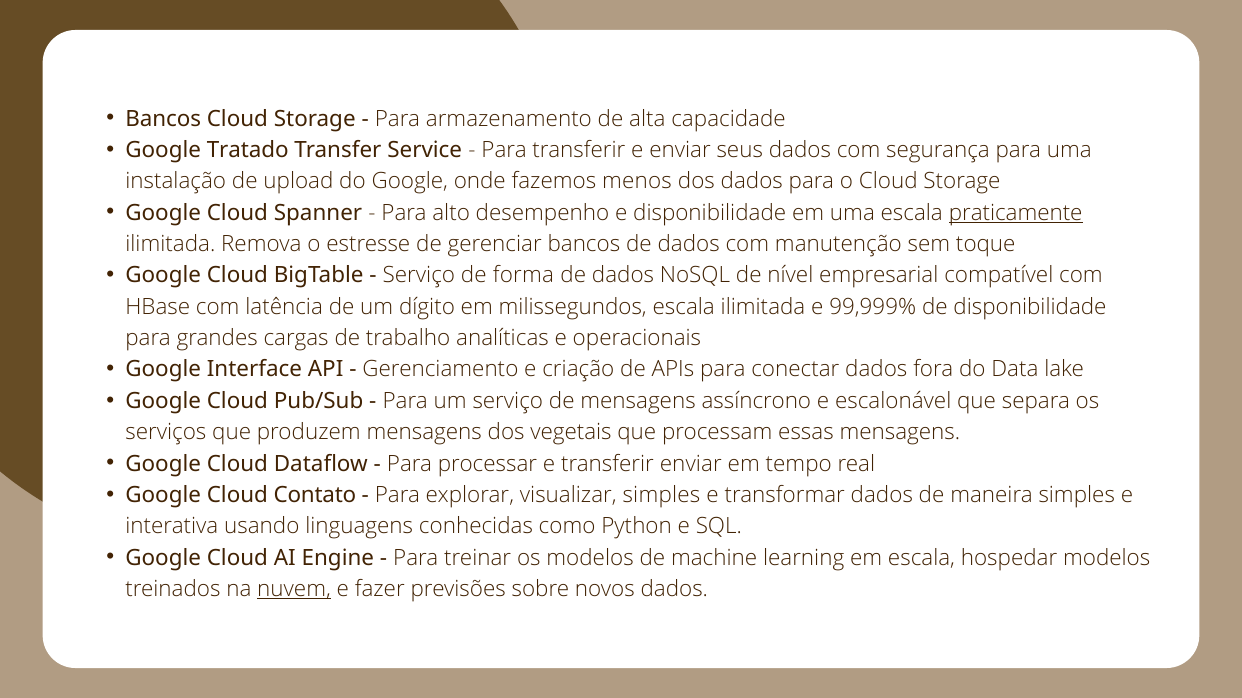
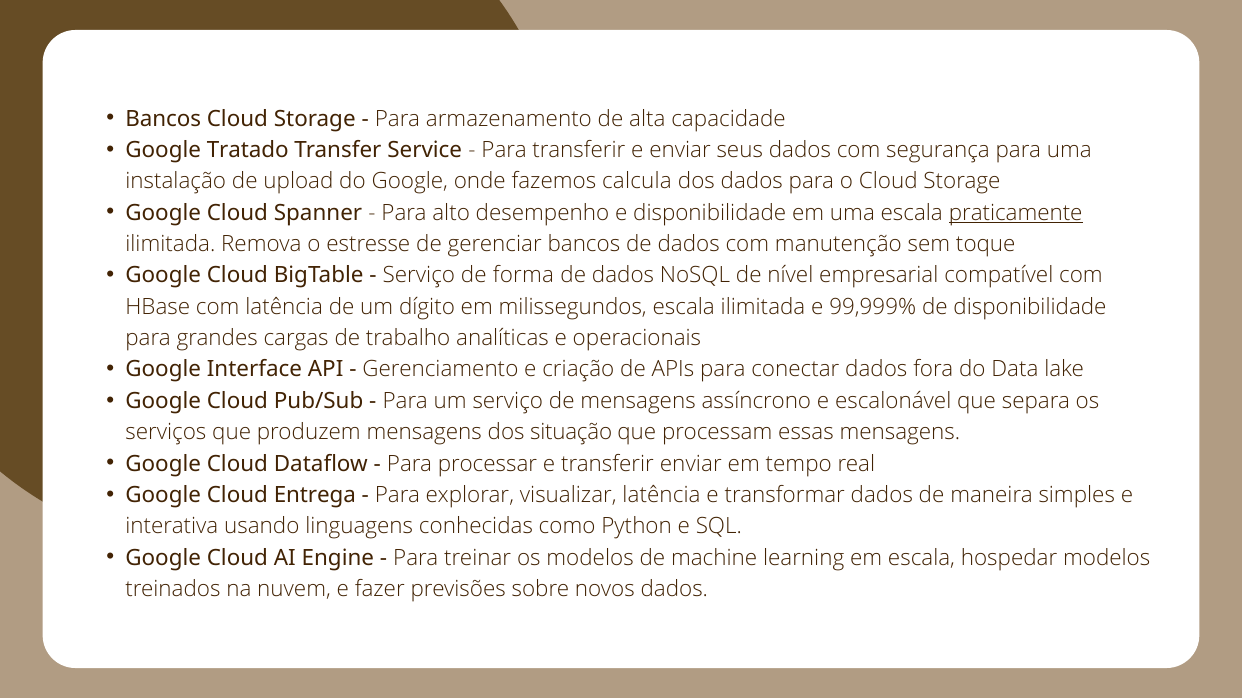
menos: menos -> calcula
vegetais: vegetais -> situação
Contato: Contato -> Entrega
visualizar simples: simples -> latência
nuvem underline: present -> none
